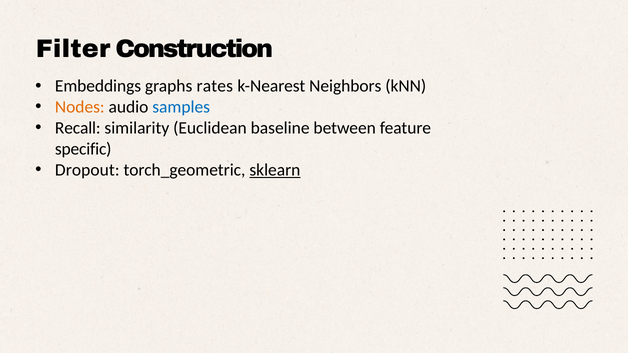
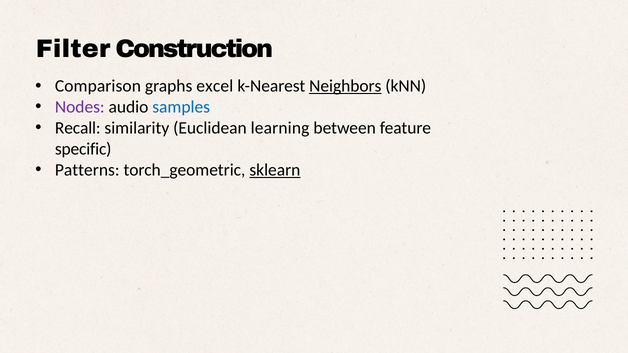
Embeddings: Embeddings -> Comparison
rates: rates -> excel
Neighbors underline: none -> present
Nodes colour: orange -> purple
baseline: baseline -> learning
Dropout: Dropout -> Patterns
